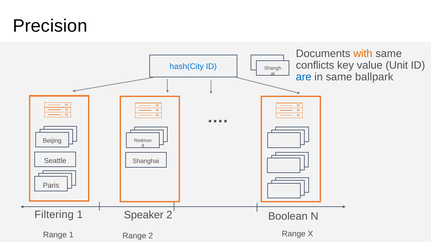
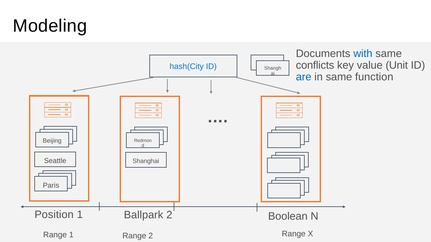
Precision: Precision -> Modeling
with colour: orange -> blue
ballpark: ballpark -> function
Filtering: Filtering -> Position
Speaker: Speaker -> Ballpark
